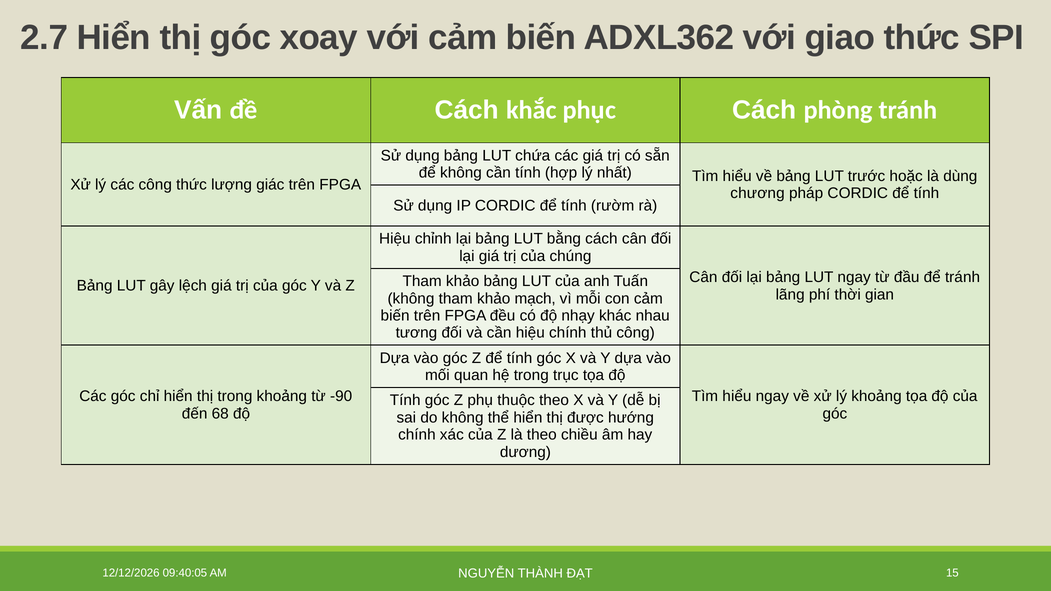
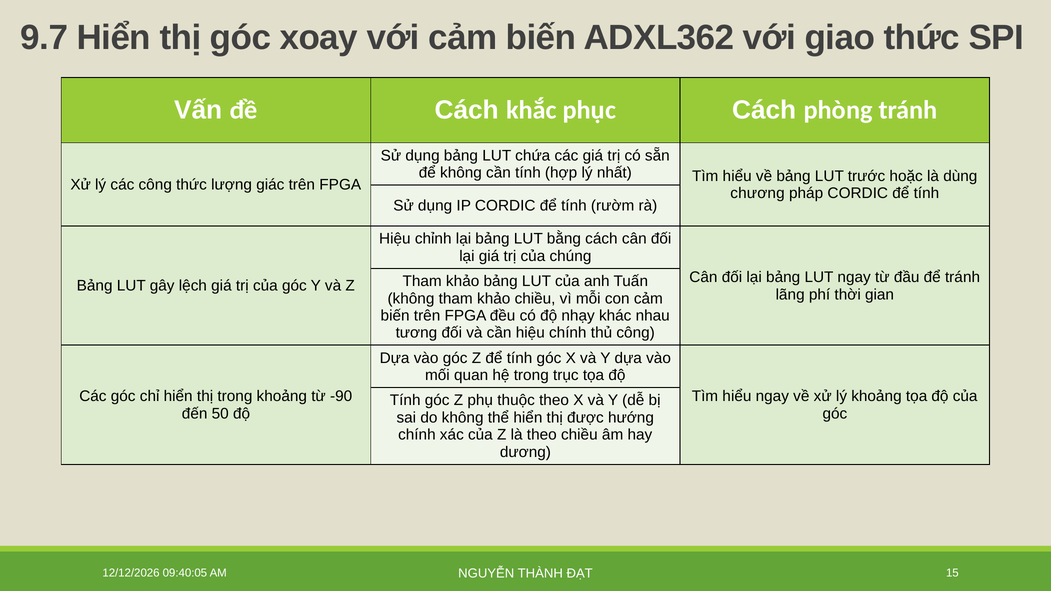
2.7: 2.7 -> 9.7
khảo mạch: mạch -> chiều
68: 68 -> 50
